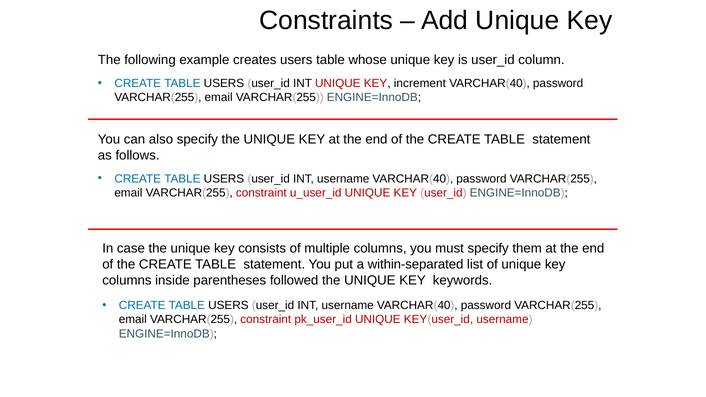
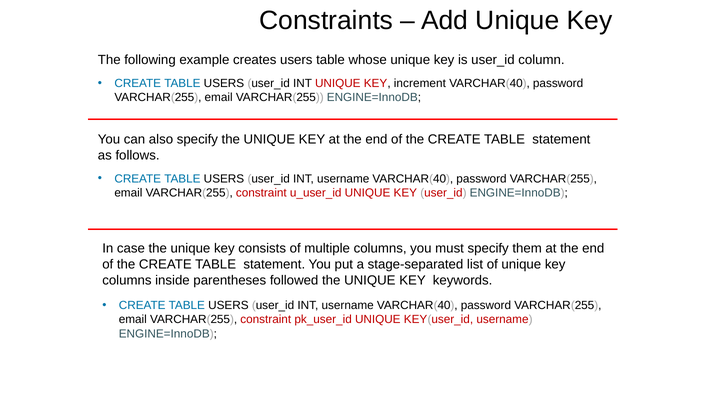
within-separated: within-separated -> stage-separated
